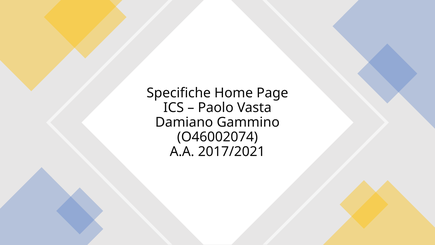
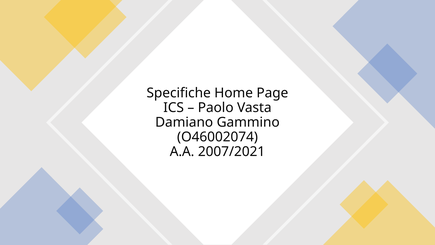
2017/2021: 2017/2021 -> 2007/2021
